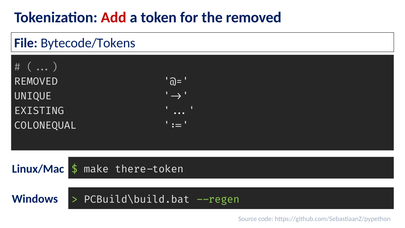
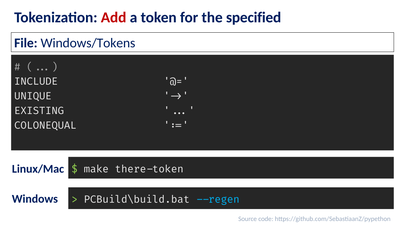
the removed: removed -> specified
Bytecode/Tokens: Bytecode/Tokens -> Windows/Tokens
REMOVED at (36, 82): REMOVED -> INCLUDE
--regen colour: light green -> light blue
